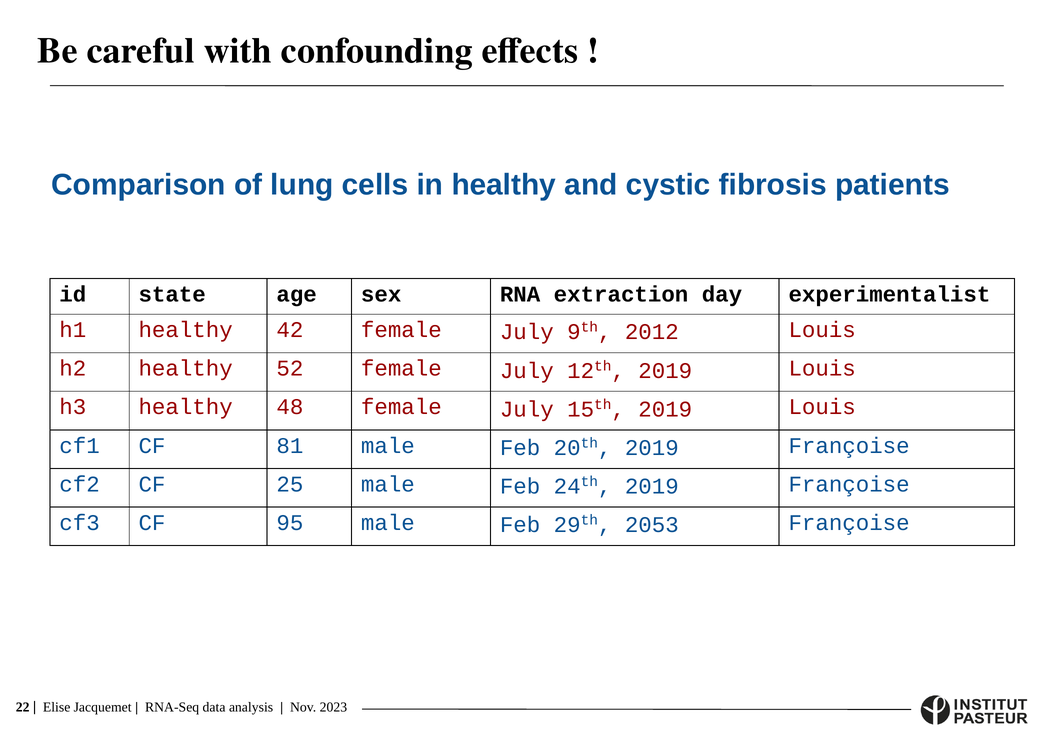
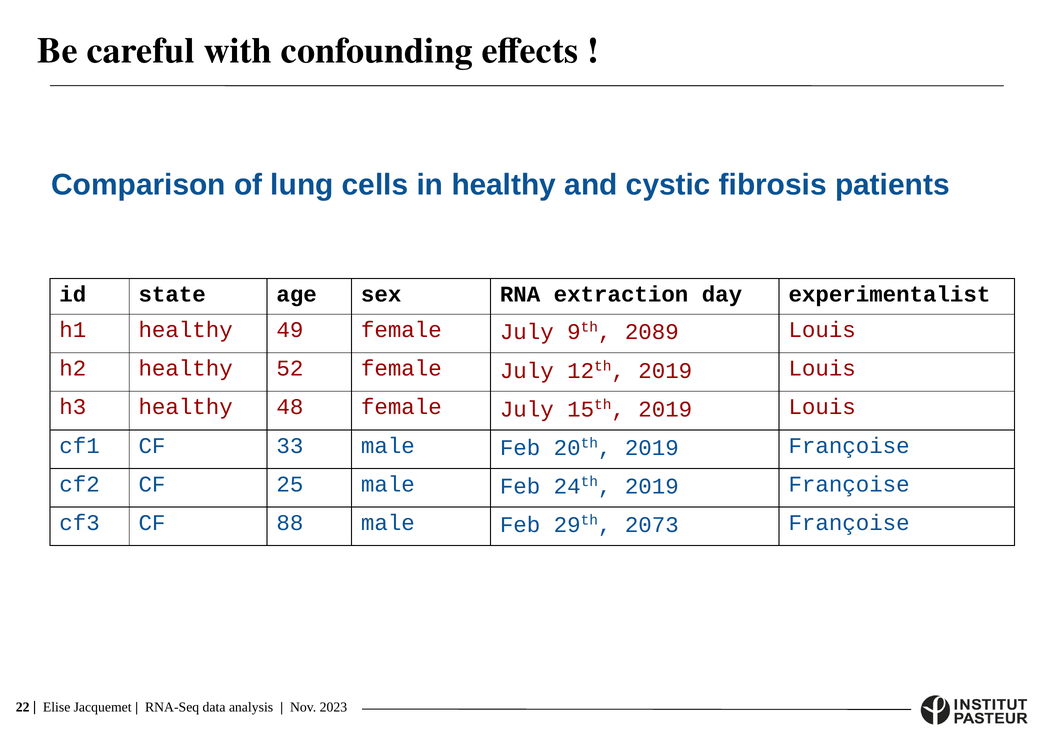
42: 42 -> 49
2012: 2012 -> 2089
81: 81 -> 33
95: 95 -> 88
2053: 2053 -> 2073
